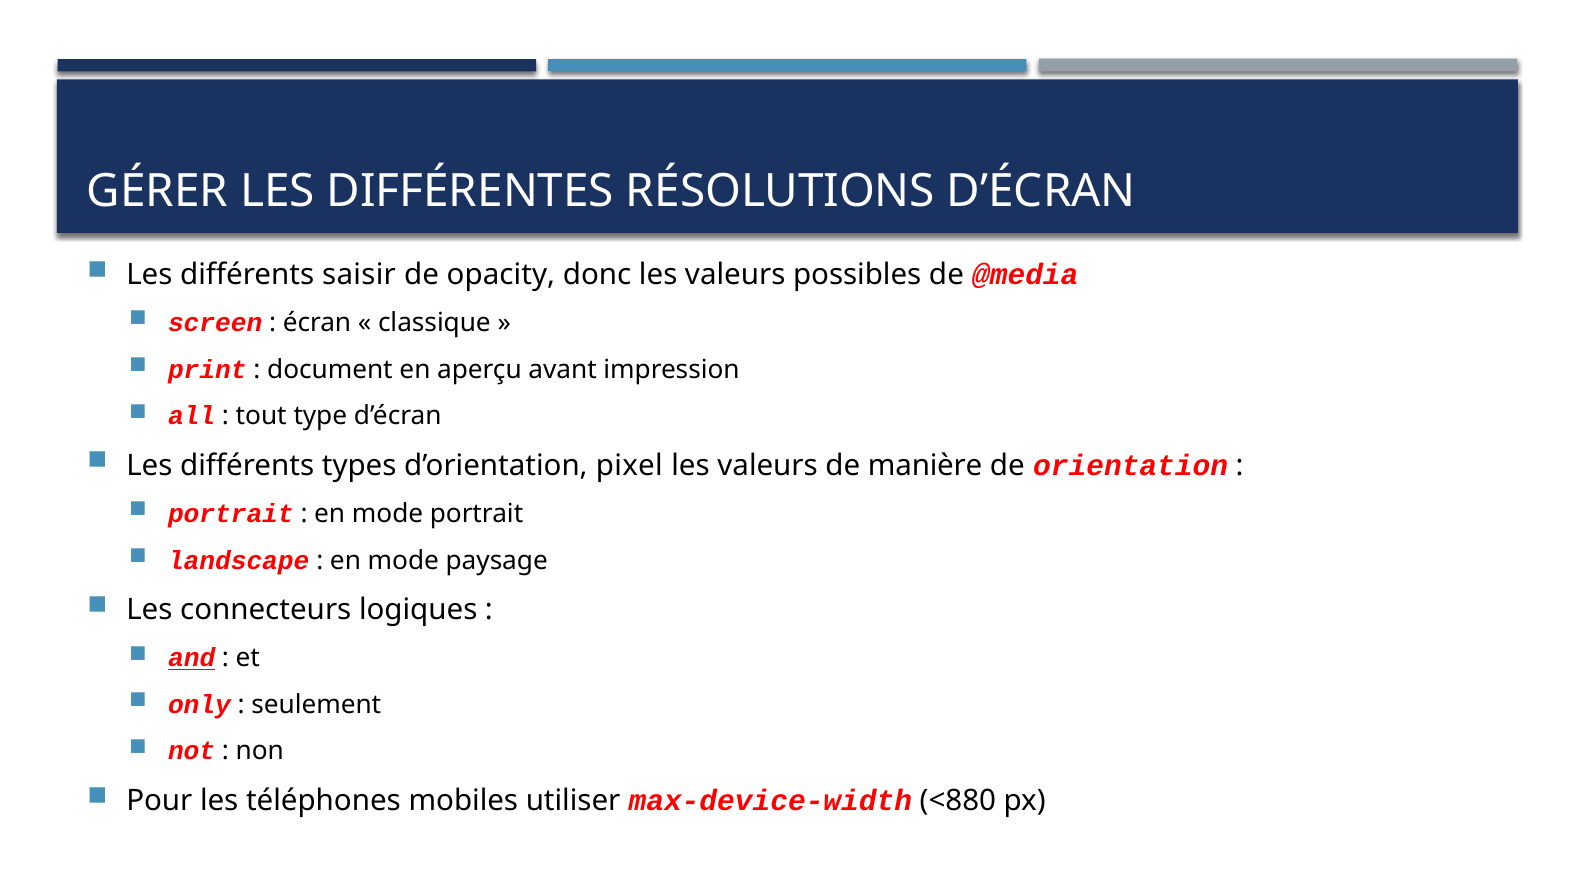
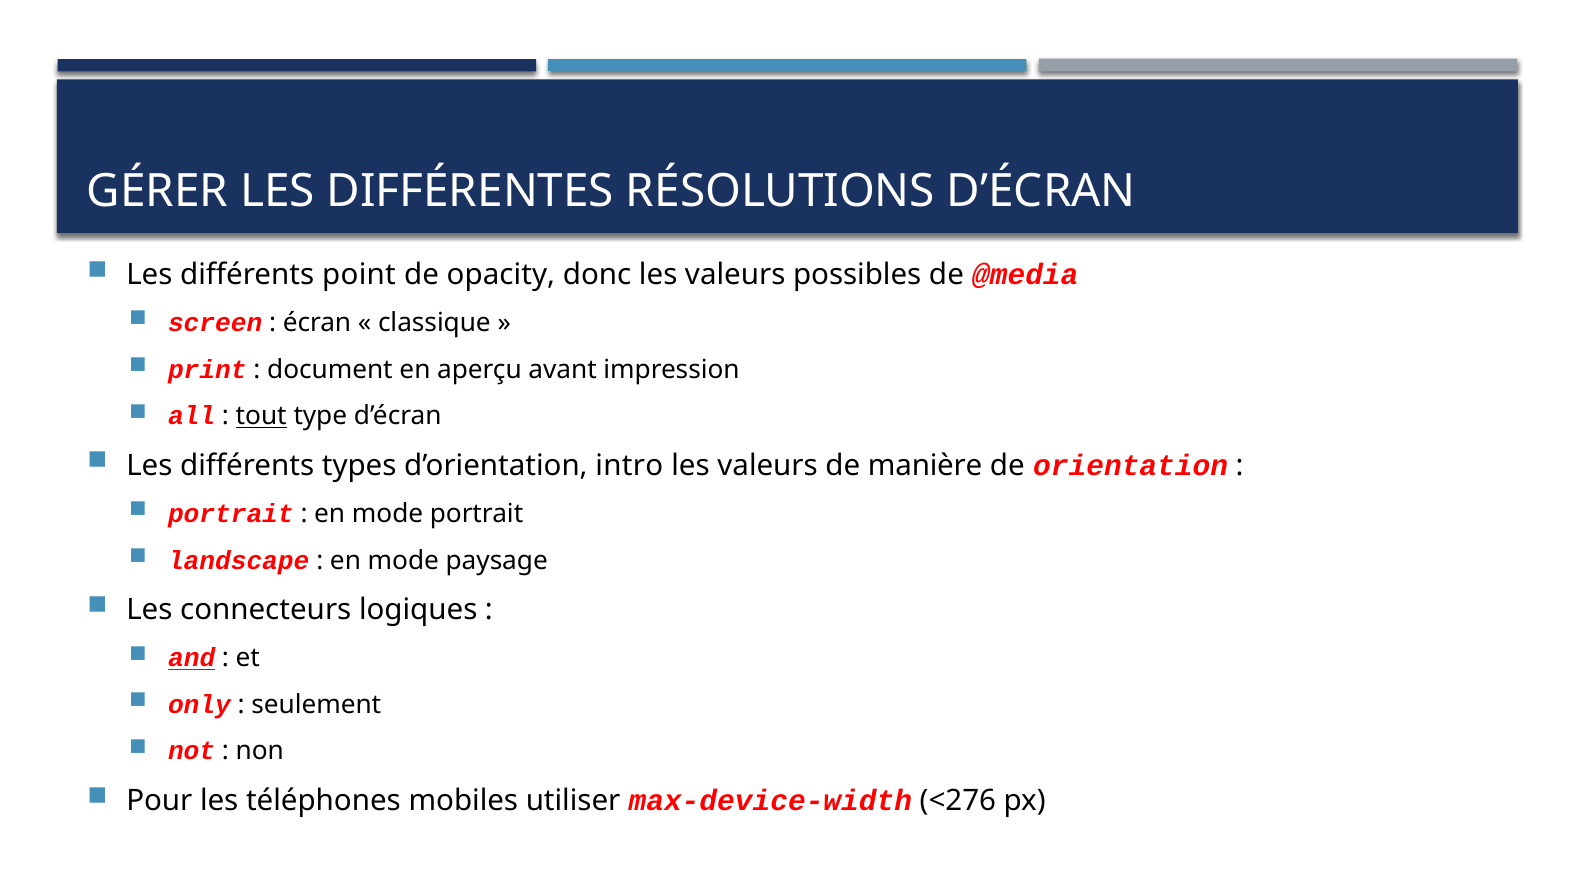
saisir: saisir -> point
tout underline: none -> present
pixel: pixel -> intro
<880: <880 -> <276
